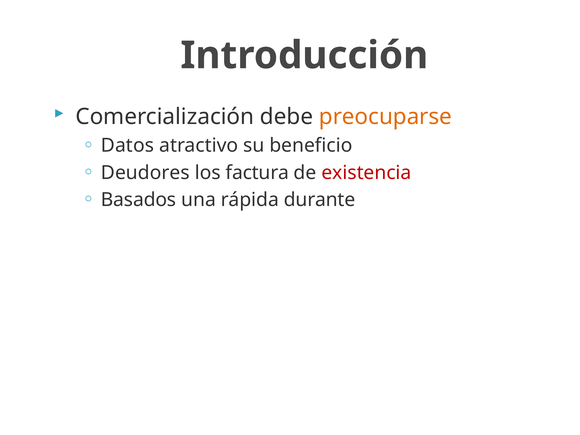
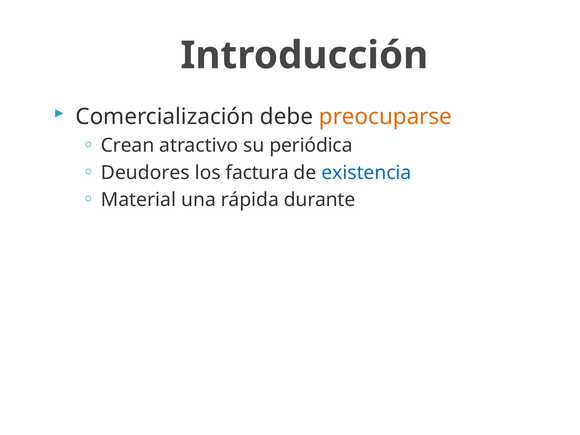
Datos: Datos -> Crean
beneficio: beneficio -> periódica
existencia colour: red -> blue
Basados: Basados -> Material
